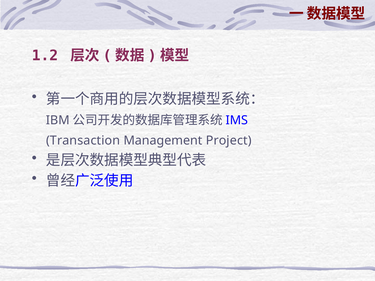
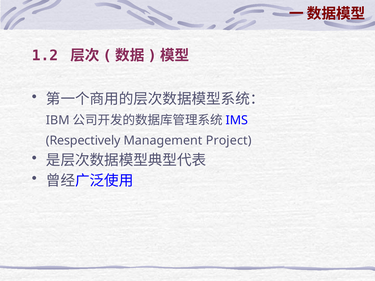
Transaction: Transaction -> Respectively
